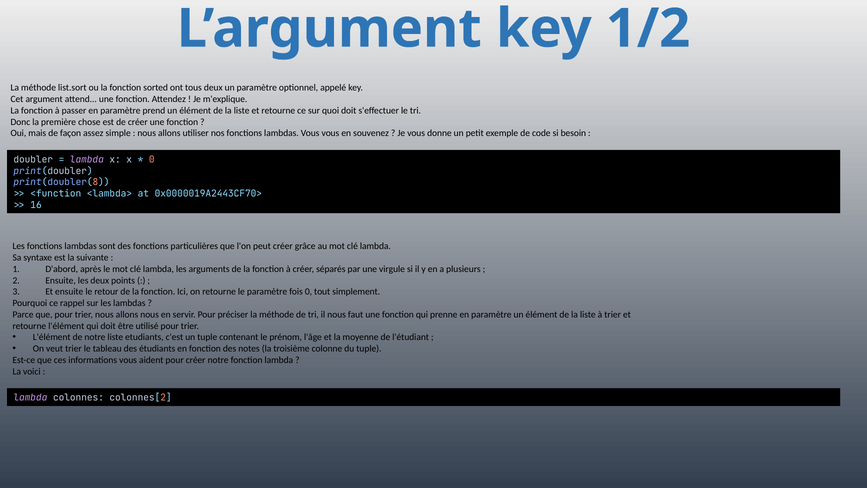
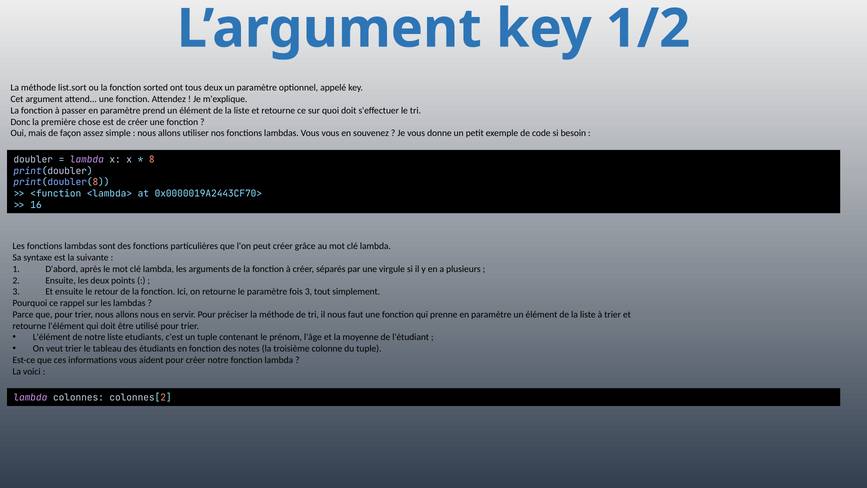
0 at (152, 159): 0 -> 8
fois 0: 0 -> 3
